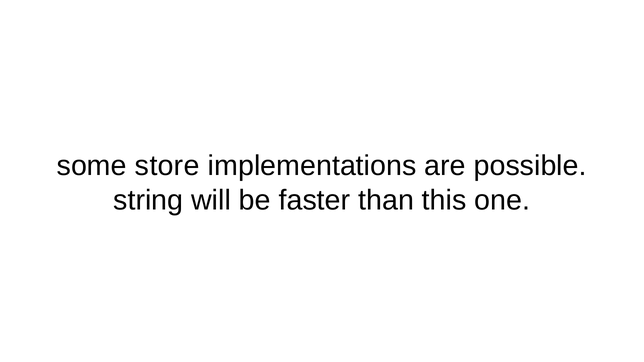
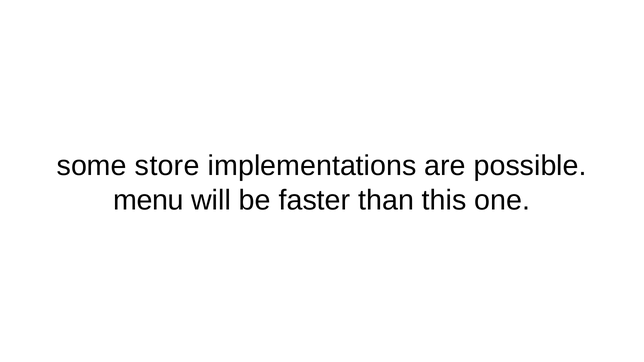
string: string -> menu
